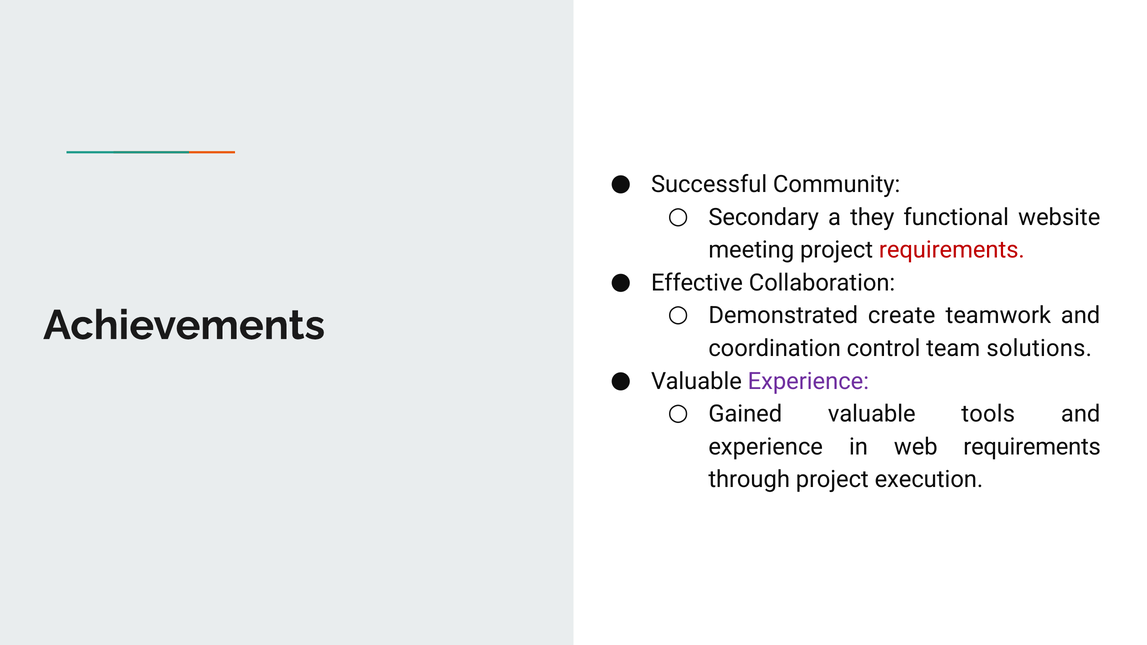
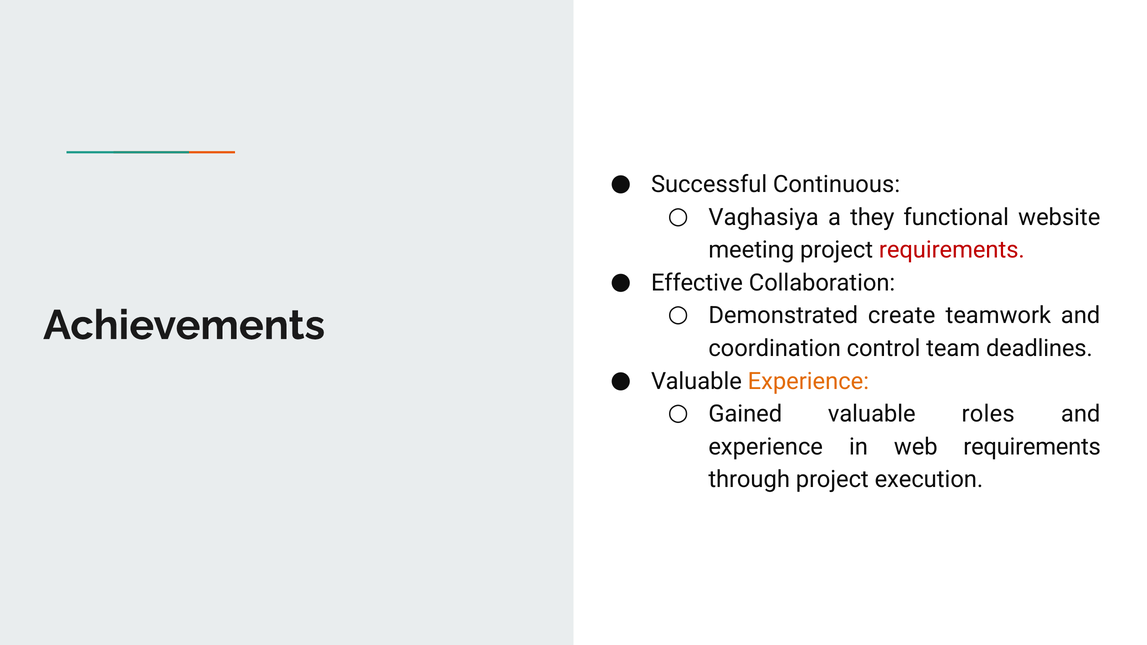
Community: Community -> Continuous
Secondary: Secondary -> Vaghasiya
solutions: solutions -> deadlines
Experience at (808, 381) colour: purple -> orange
tools: tools -> roles
